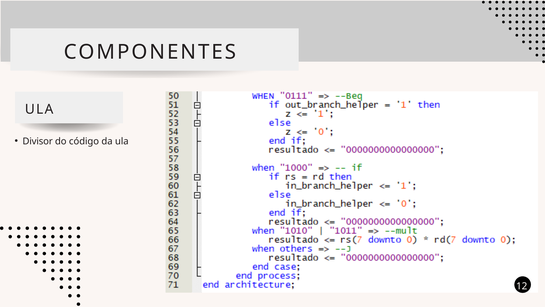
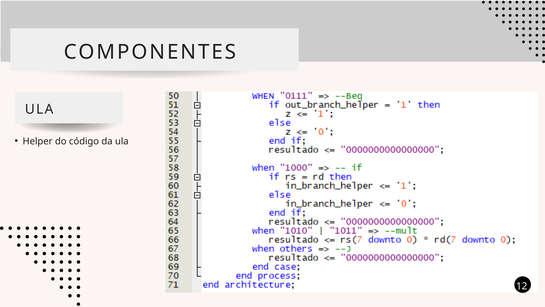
Divisor: Divisor -> Helper
